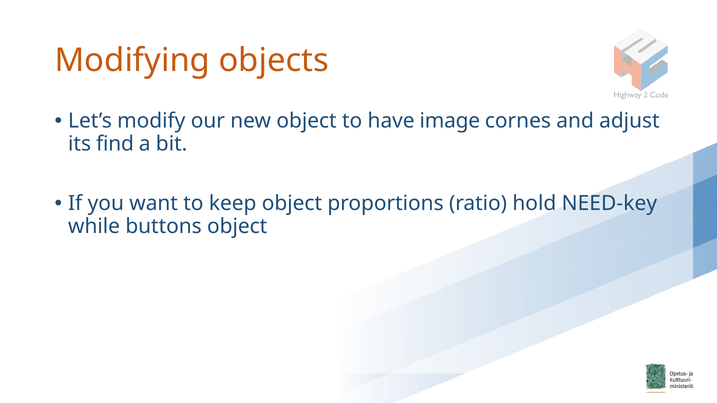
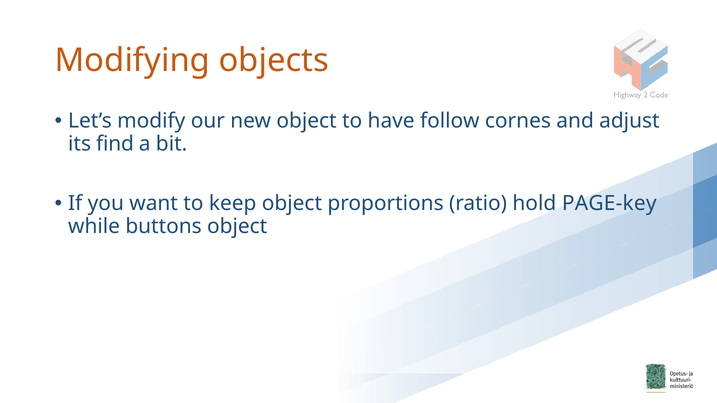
image: image -> follow
NEED-key: NEED-key -> PAGE-key
